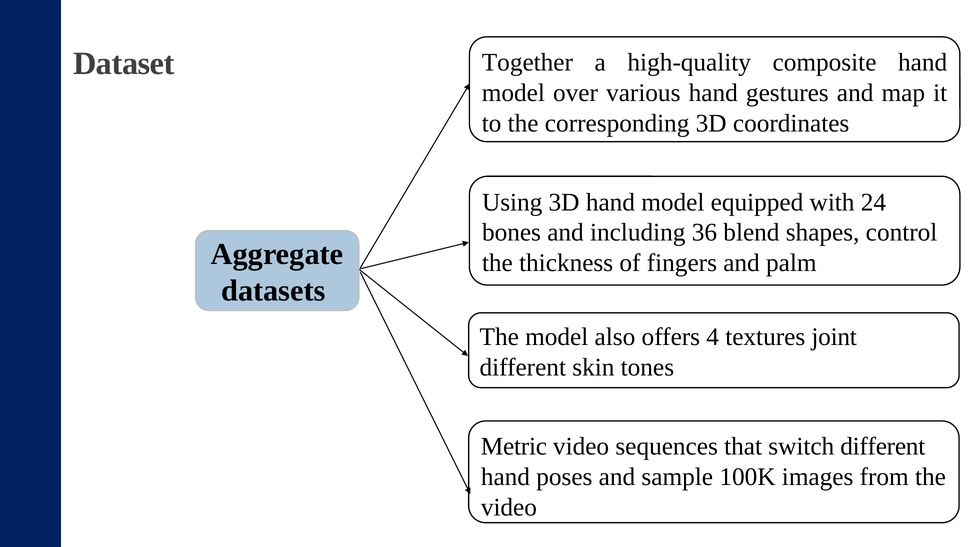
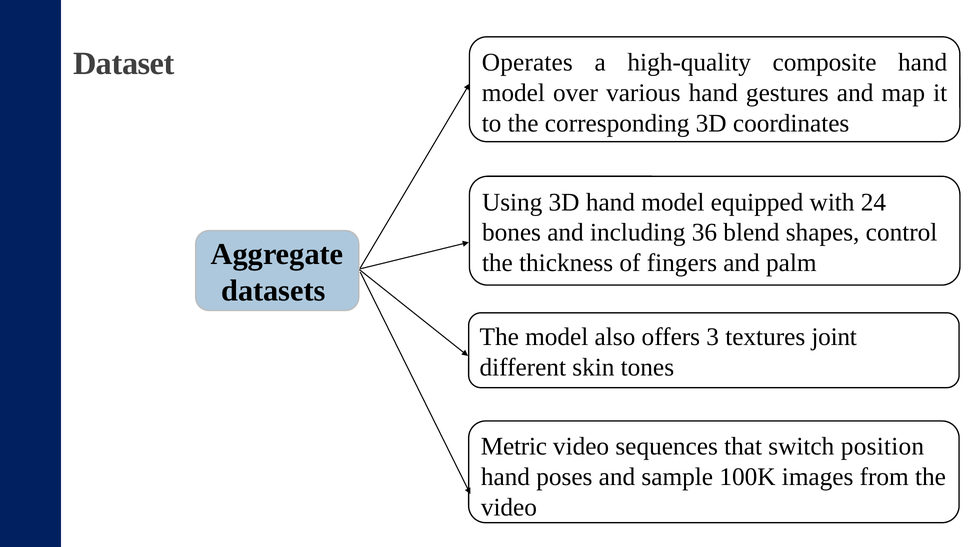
Together: Together -> Operates
4: 4 -> 3
switch different: different -> position
